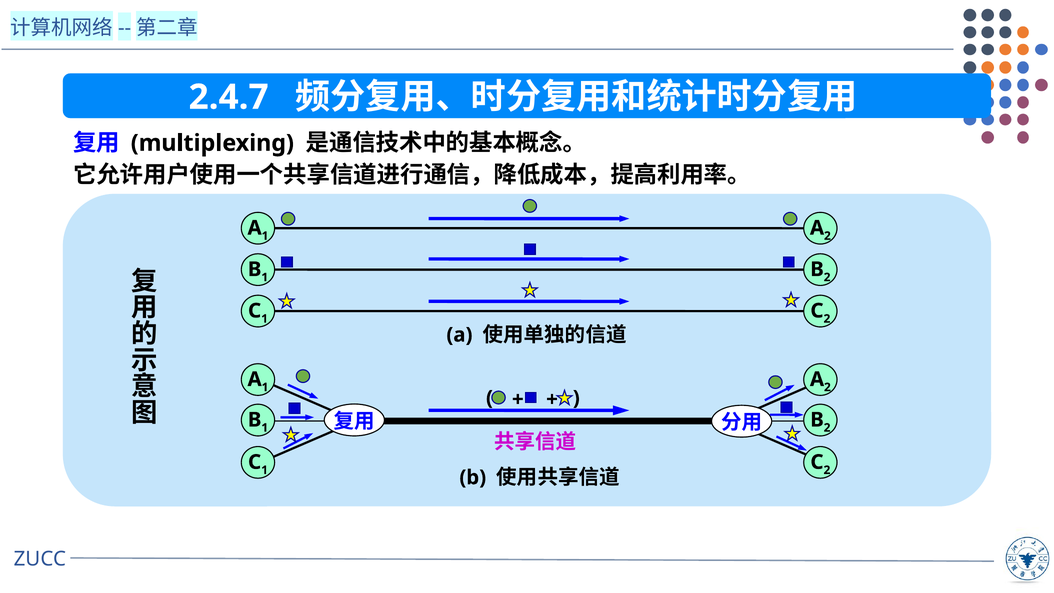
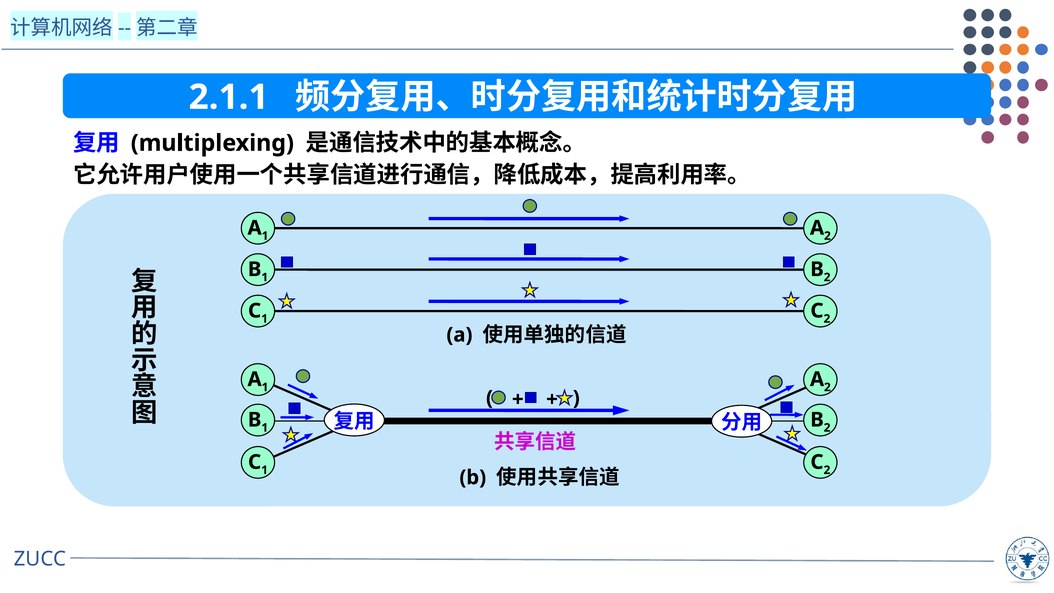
2.4.7: 2.4.7 -> 2.1.1
